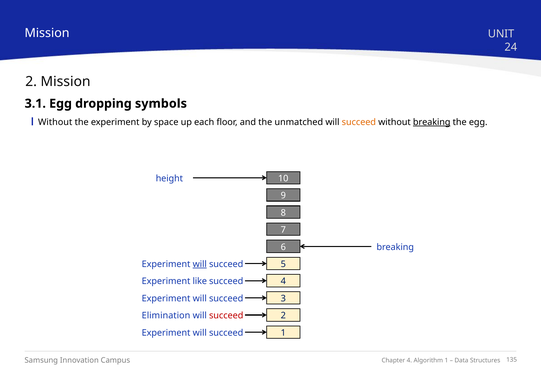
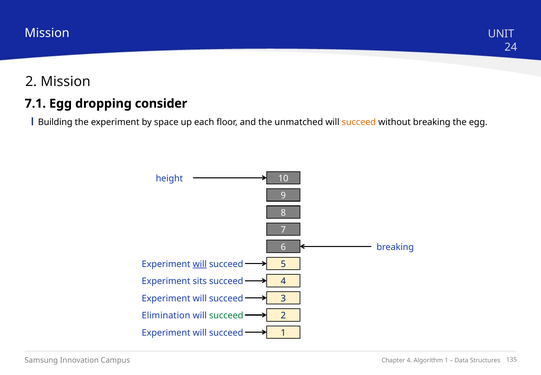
3.1: 3.1 -> 7.1
symbols: symbols -> consider
Without at (55, 122): Without -> Building
breaking at (432, 122) underline: present -> none
like: like -> sits
succeed at (226, 315) colour: red -> green
